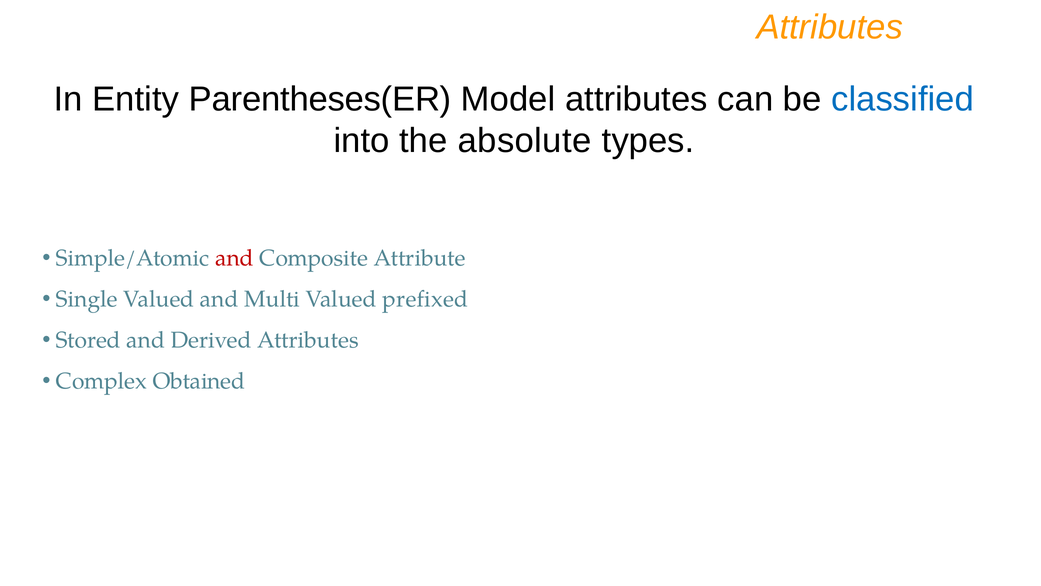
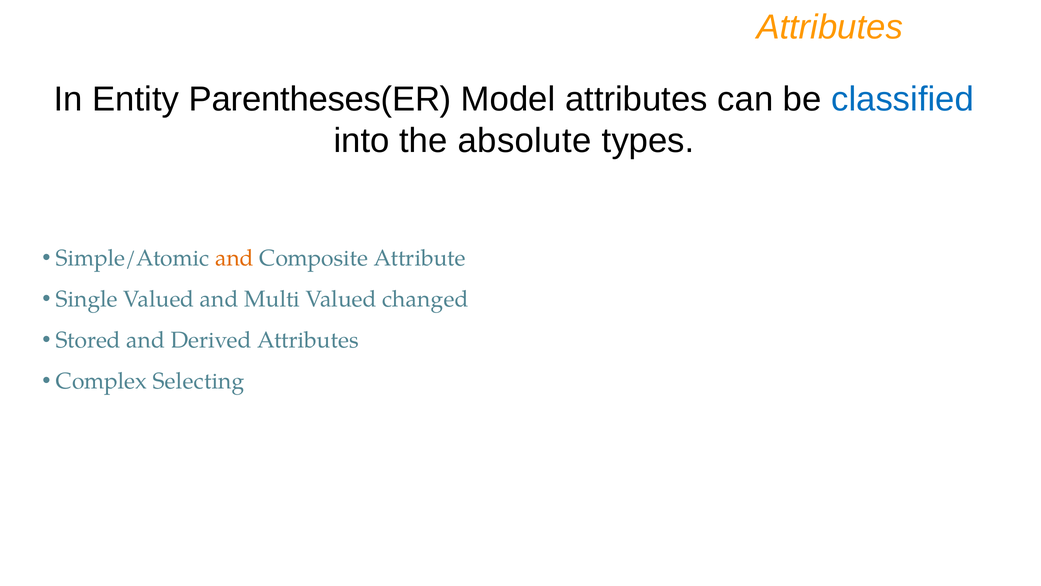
and at (234, 258) colour: red -> orange
prefixed: prefixed -> changed
Obtained: Obtained -> Selecting
